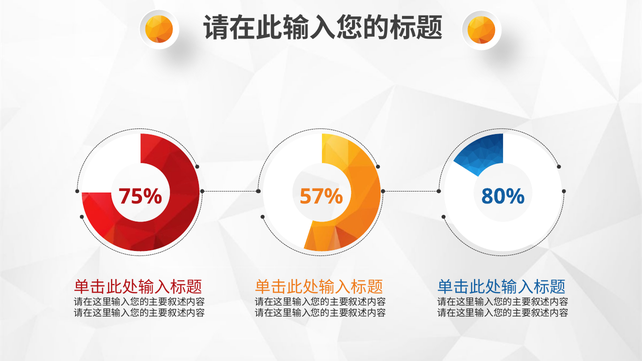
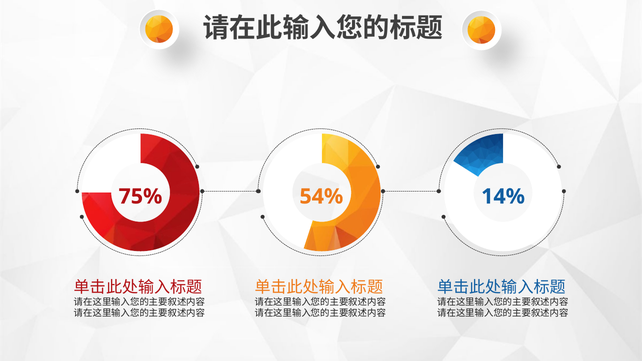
57%: 57% -> 54%
80%: 80% -> 14%
